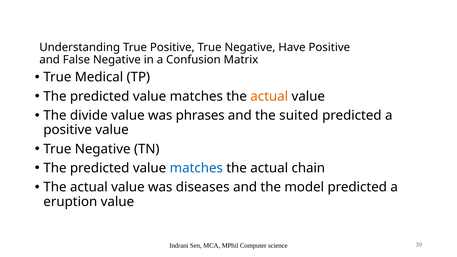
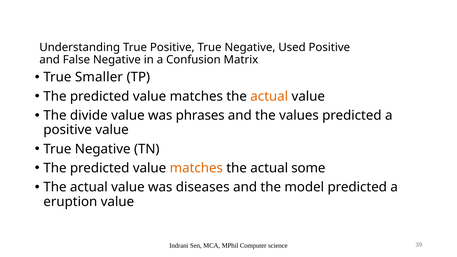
Have: Have -> Used
Medical: Medical -> Smaller
suited: suited -> values
matches at (196, 168) colour: blue -> orange
chain: chain -> some
